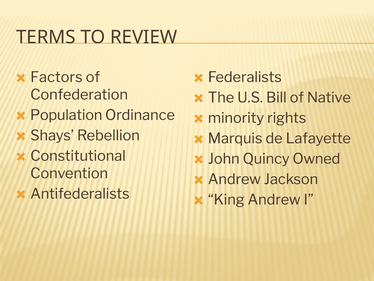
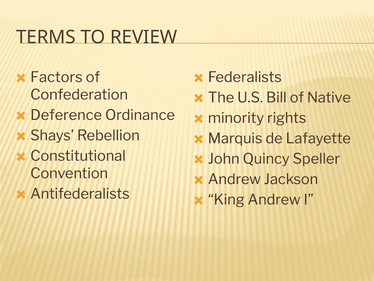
Population: Population -> Deference
Owned: Owned -> Speller
